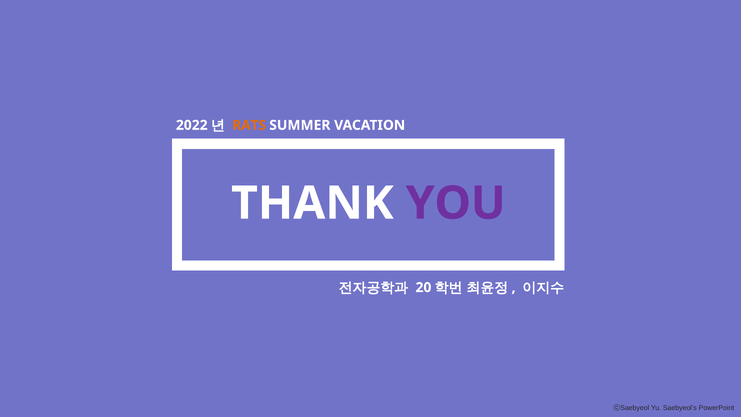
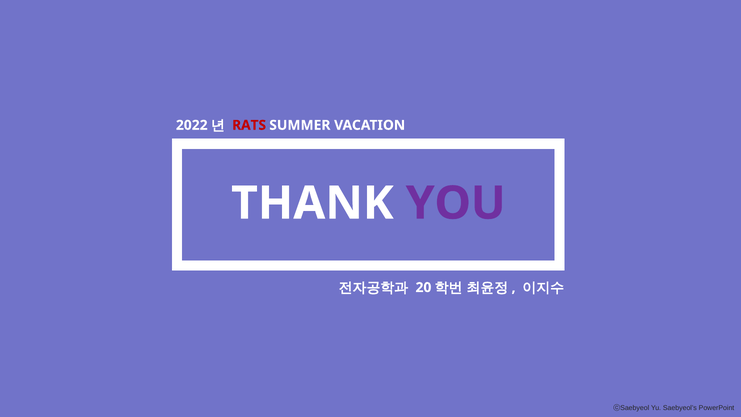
RATS colour: orange -> red
